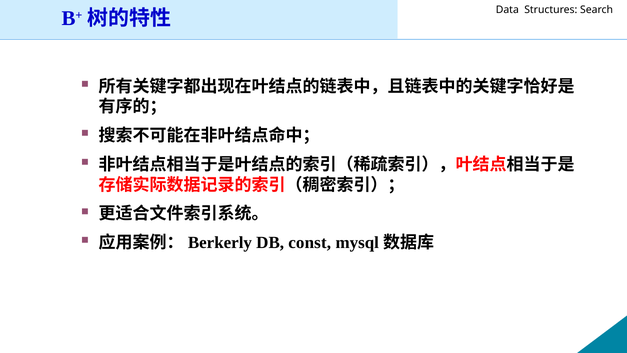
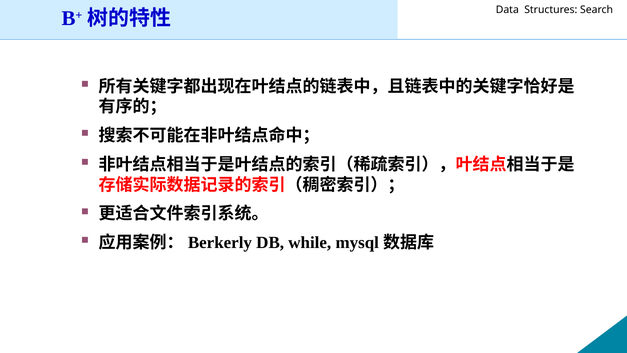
const: const -> while
